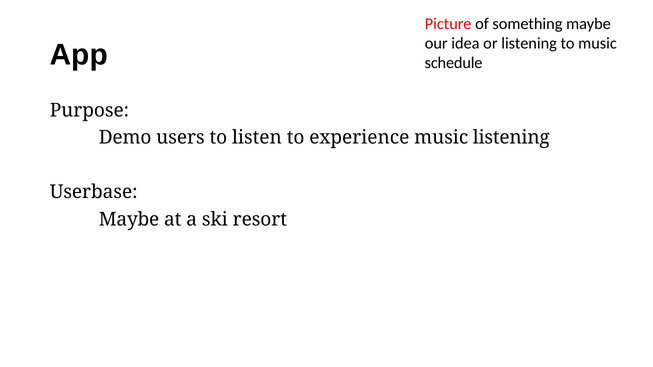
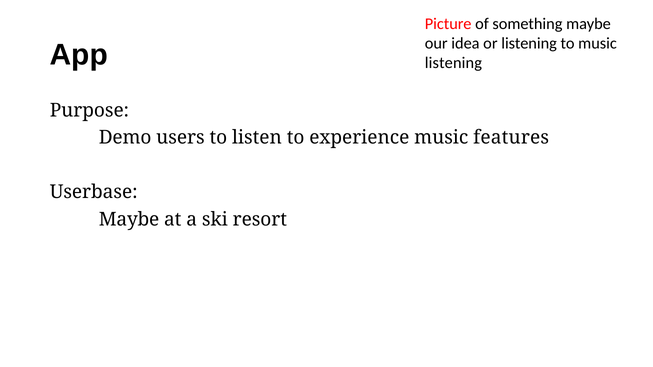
schedule at (454, 63): schedule -> listening
music listening: listening -> features
